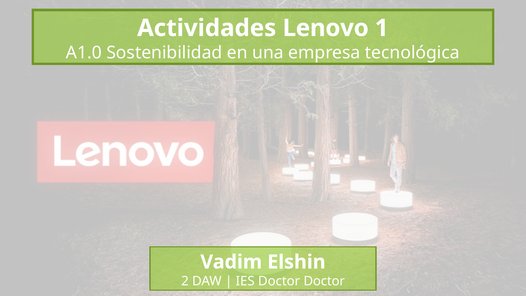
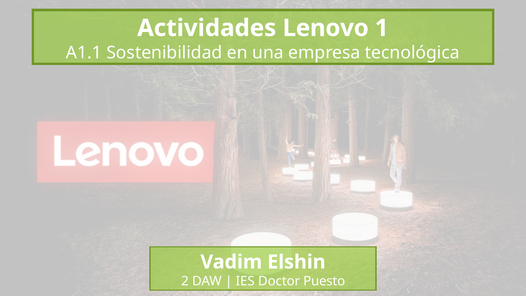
A1.0: A1.0 -> A1.1
Doctor Doctor: Doctor -> Puesto
